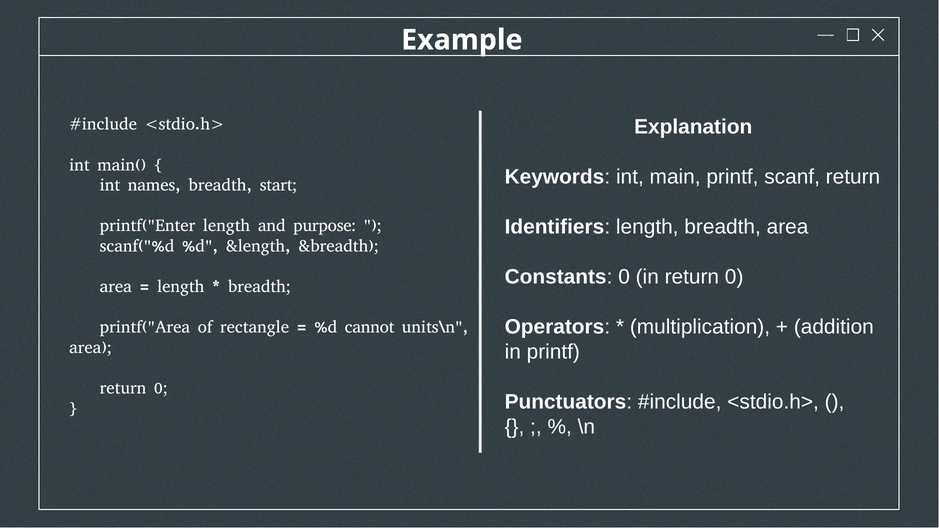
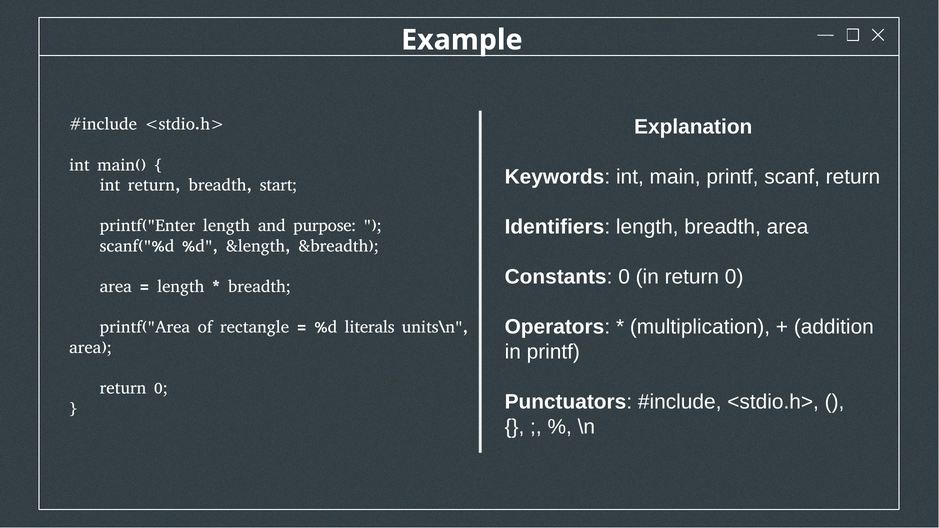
int names: names -> return
cannot: cannot -> literals
